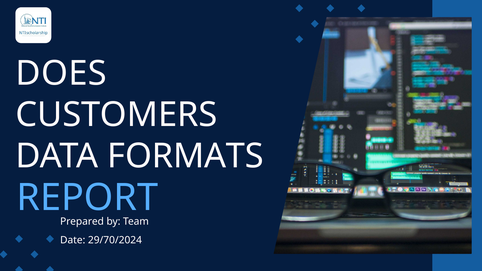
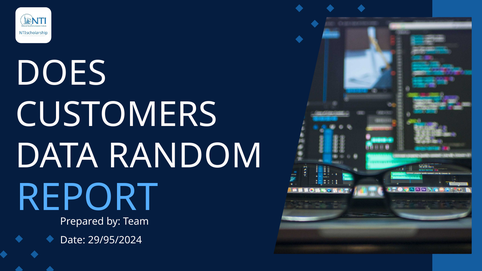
FORMATS: FORMATS -> RANDOM
29/70/2024: 29/70/2024 -> 29/95/2024
